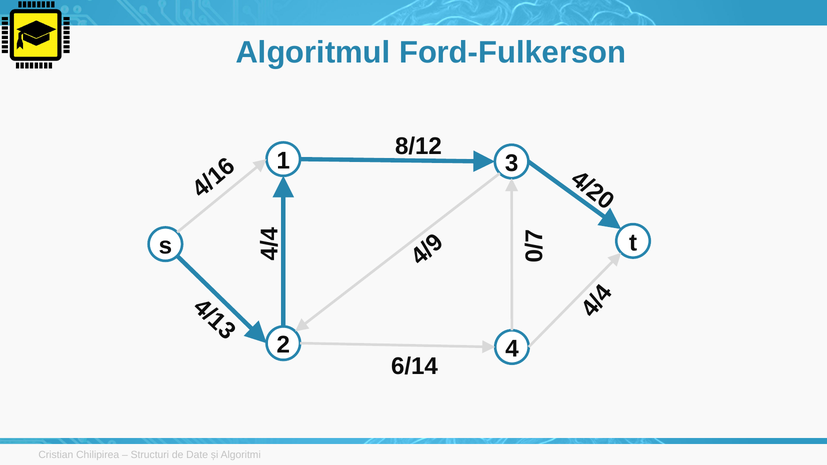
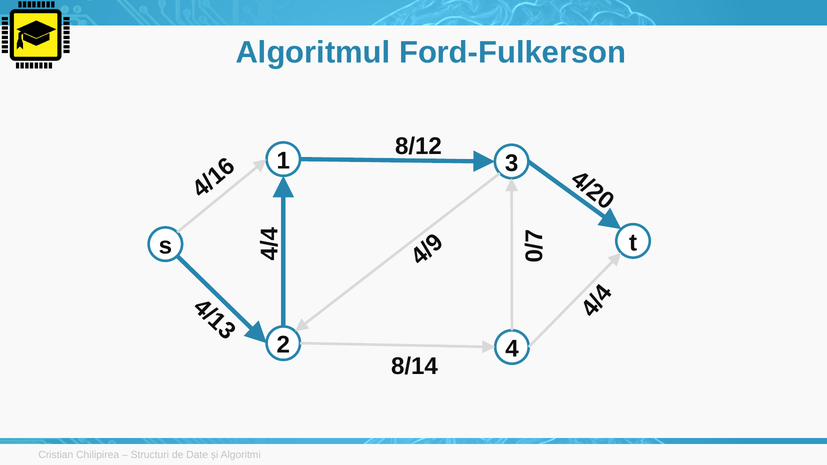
6/14: 6/14 -> 8/14
